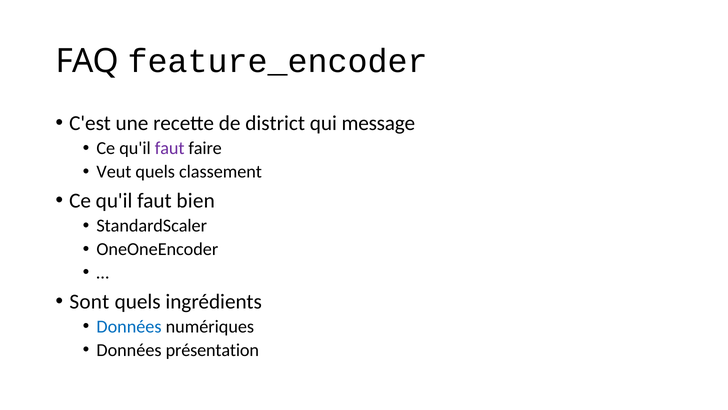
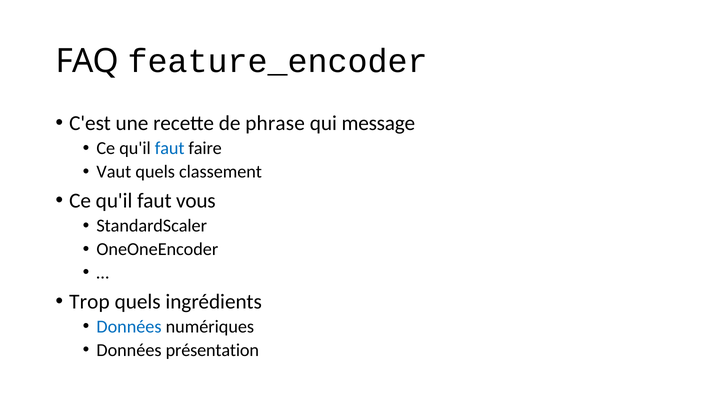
district: district -> phrase
faut at (170, 148) colour: purple -> blue
Veut: Veut -> Vaut
bien: bien -> vous
Sont: Sont -> Trop
